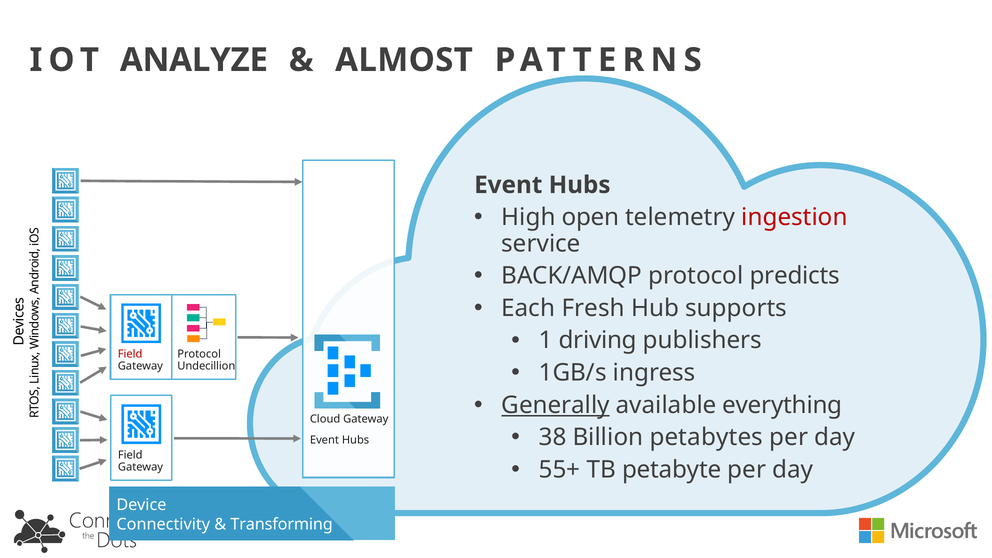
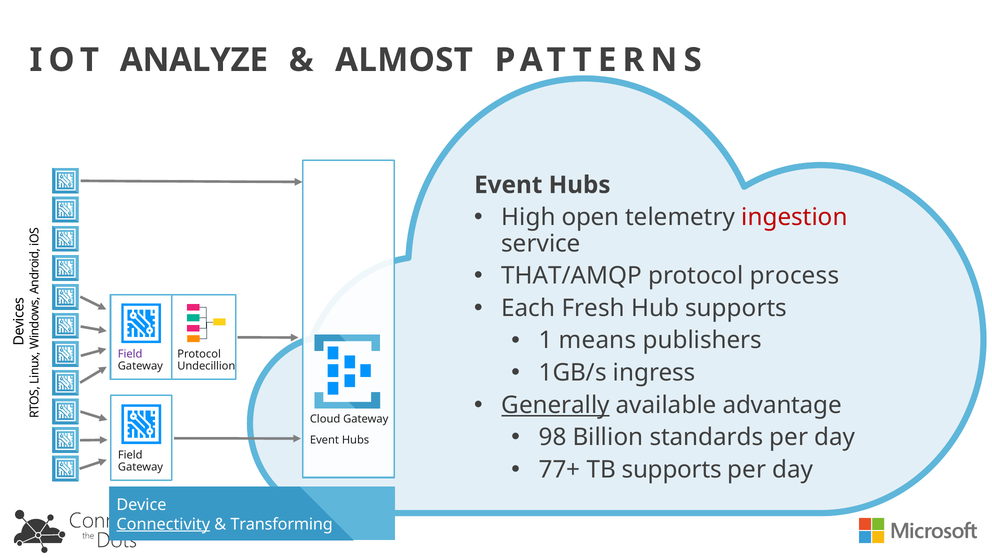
BACK/AMQP: BACK/AMQP -> THAT/AMQP
predicts: predicts -> process
driving: driving -> means
Field at (130, 354) colour: red -> purple
everything: everything -> advantage
38: 38 -> 98
petabytes: petabytes -> standards
55+: 55+ -> 77+
TB petabyte: petabyte -> supports
Connectivity underline: none -> present
